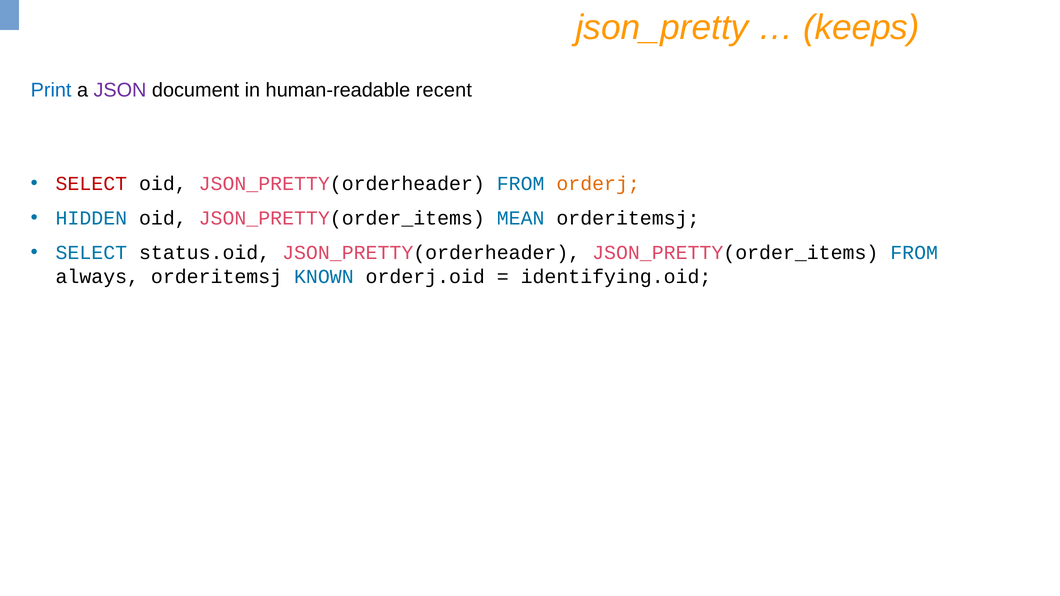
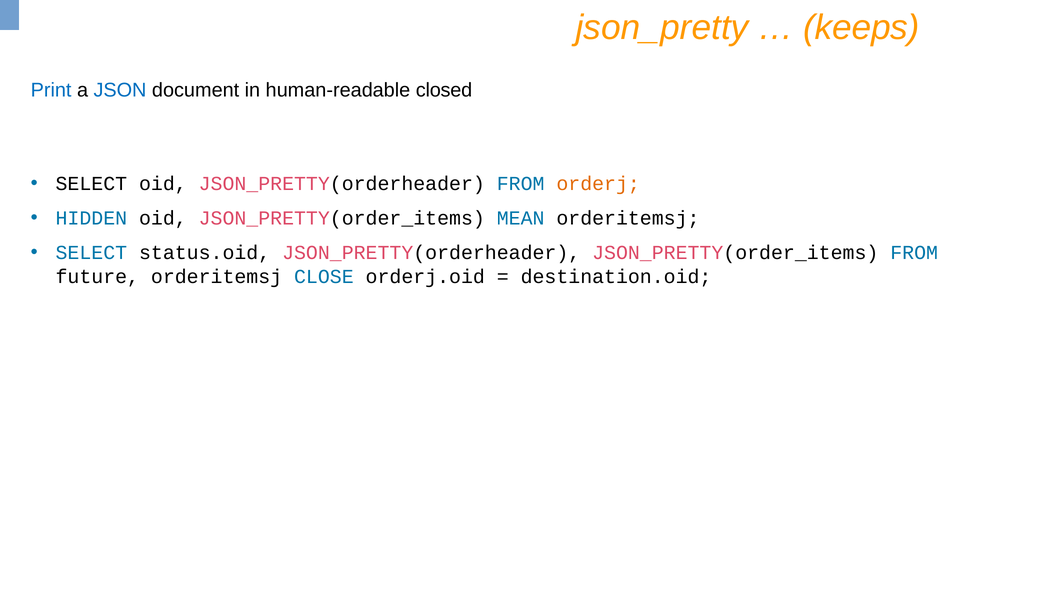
JSON colour: purple -> blue
recent: recent -> closed
SELECT at (91, 184) colour: red -> black
always: always -> future
KNOWN: KNOWN -> CLOSE
identifying.oid: identifying.oid -> destination.oid
